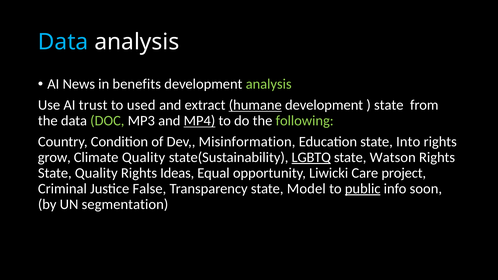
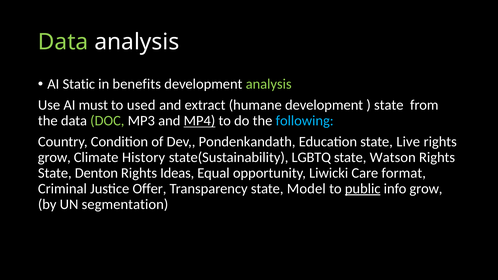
Data at (63, 42) colour: light blue -> light green
News: News -> Static
trust: trust -> must
humane underline: present -> none
following colour: light green -> light blue
Misinformation: Misinformation -> Pondenkandath
Into: Into -> Live
Climate Quality: Quality -> History
LGBTQ underline: present -> none
State Quality: Quality -> Denton
project: project -> format
False: False -> Offer
info soon: soon -> grow
